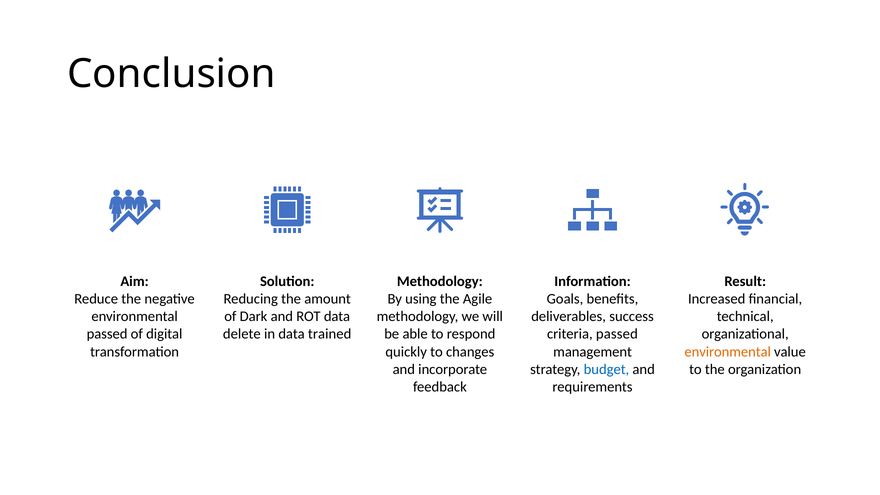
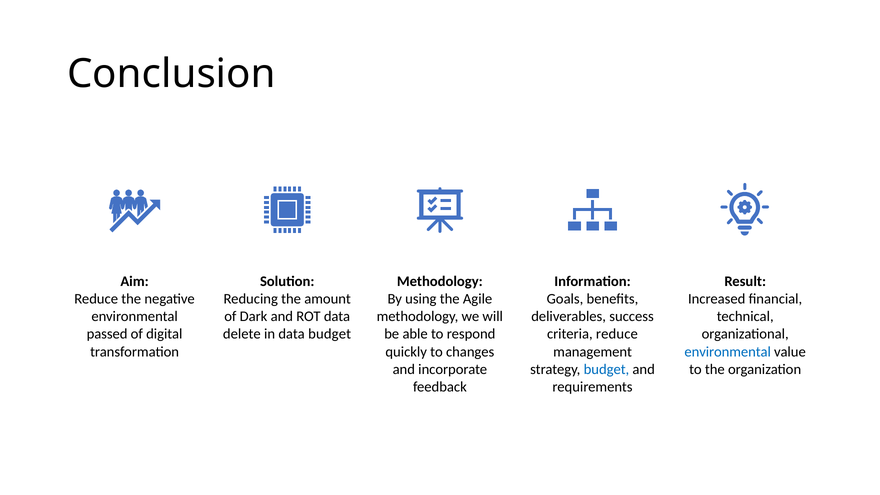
data trained: trained -> budget
criteria passed: passed -> reduce
environmental at (728, 352) colour: orange -> blue
